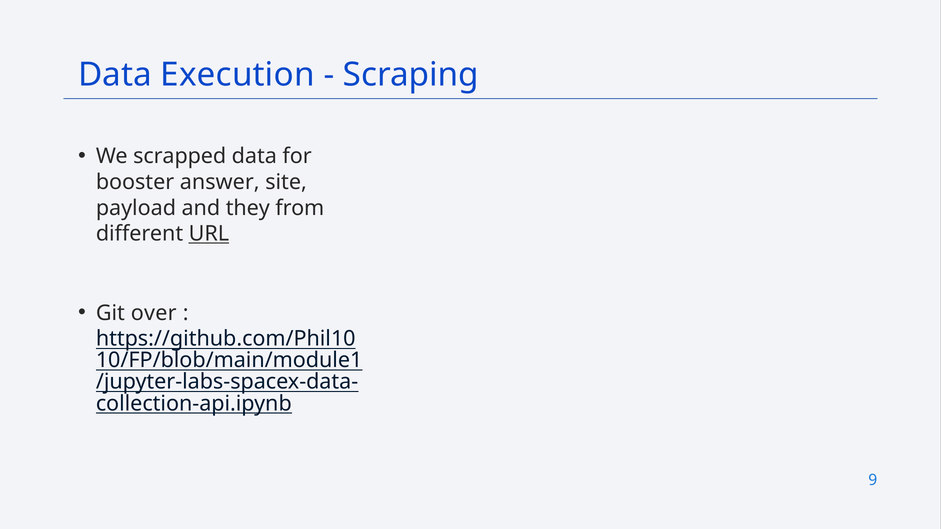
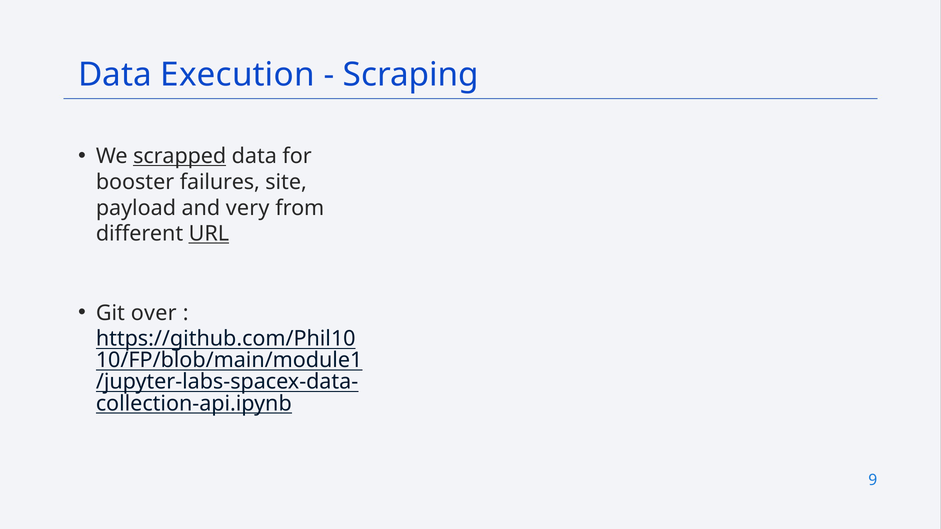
scrapped underline: none -> present
answer: answer -> failures
they: they -> very
